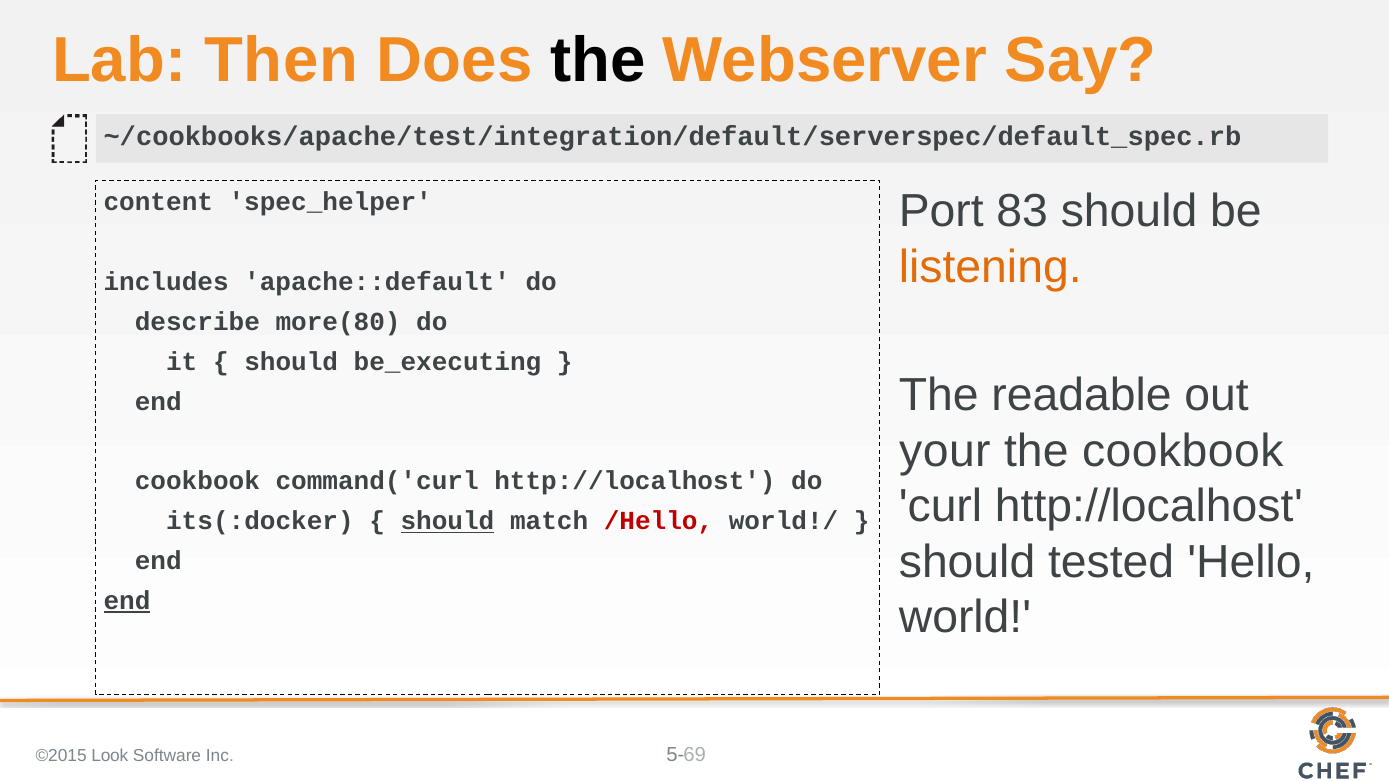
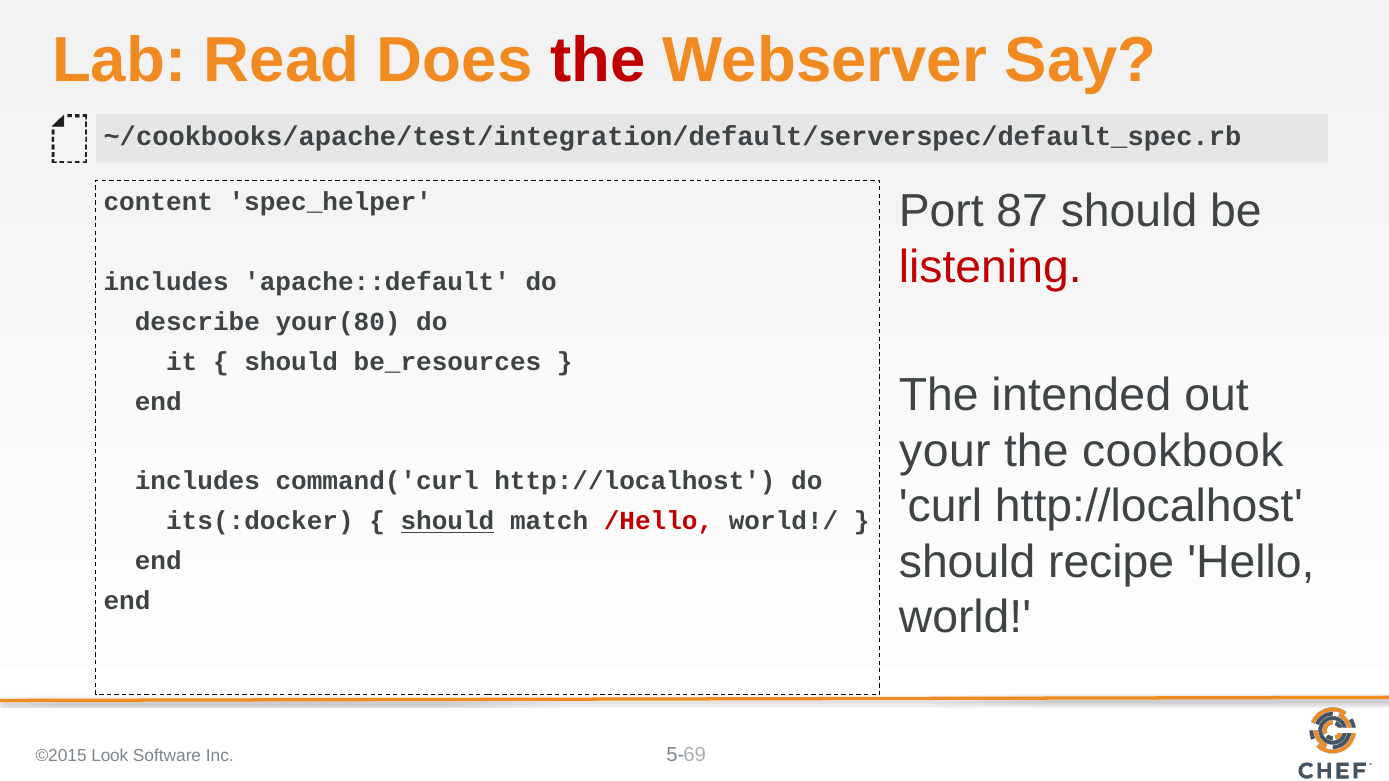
Then: Then -> Read
the at (598, 60) colour: black -> red
83: 83 -> 87
listening colour: orange -> red
more(80: more(80 -> your(80
be_executing: be_executing -> be_resources
readable: readable -> intended
cookbook at (197, 481): cookbook -> includes
tested: tested -> recipe
end at (127, 601) underline: present -> none
